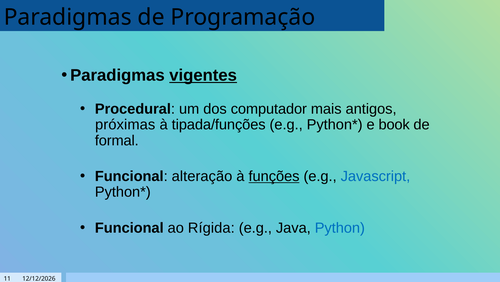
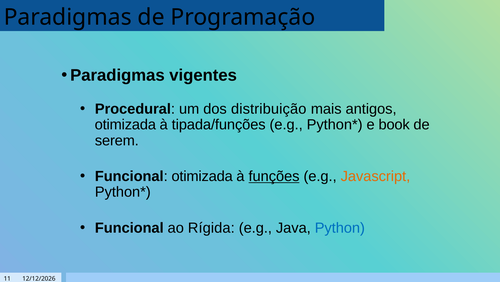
vigentes underline: present -> none
computador: computador -> distribuição
próximas at (125, 124): próximas -> otimizada
formal: formal -> serem
Funcional alteração: alteração -> otimizada
Javascript colour: blue -> orange
